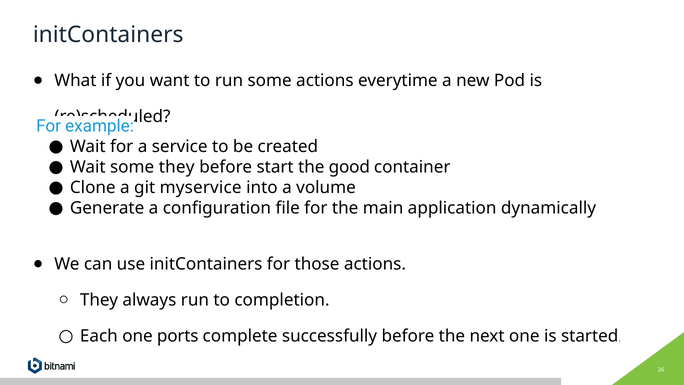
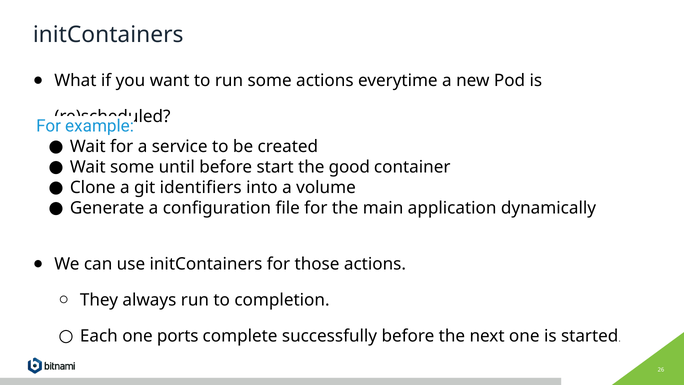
some they: they -> until
myservice: myservice -> identifiers
